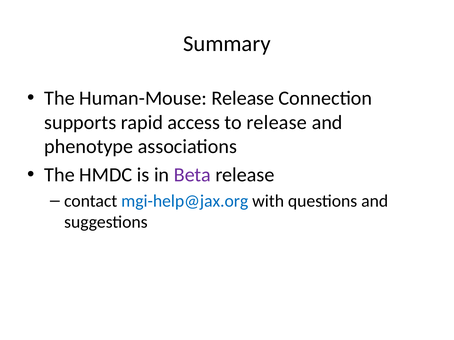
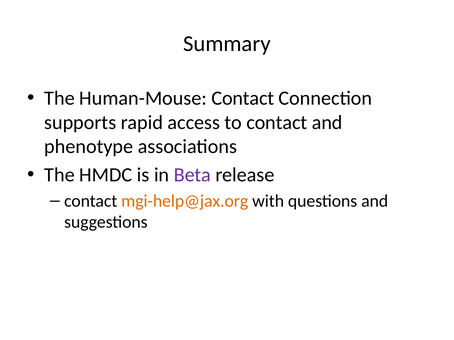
Human-Mouse Release: Release -> Contact
to release: release -> contact
mgi-help@jax.org colour: blue -> orange
